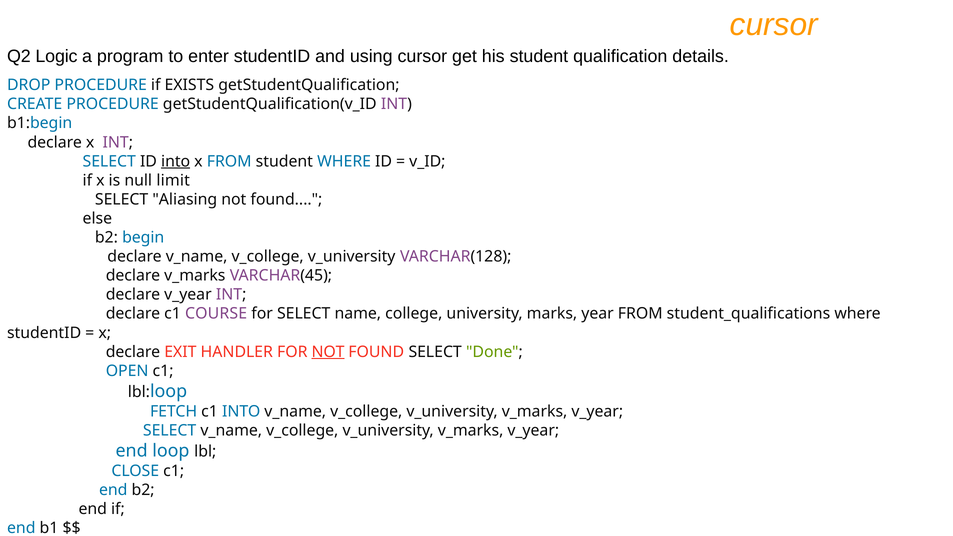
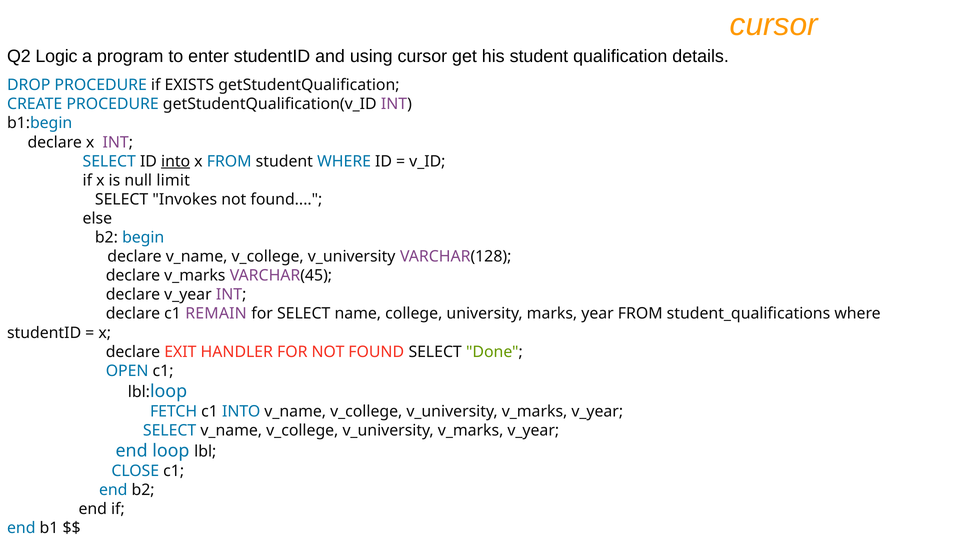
Aliasing: Aliasing -> Invokes
COURSE: COURSE -> REMAIN
NOT at (328, 352) underline: present -> none
